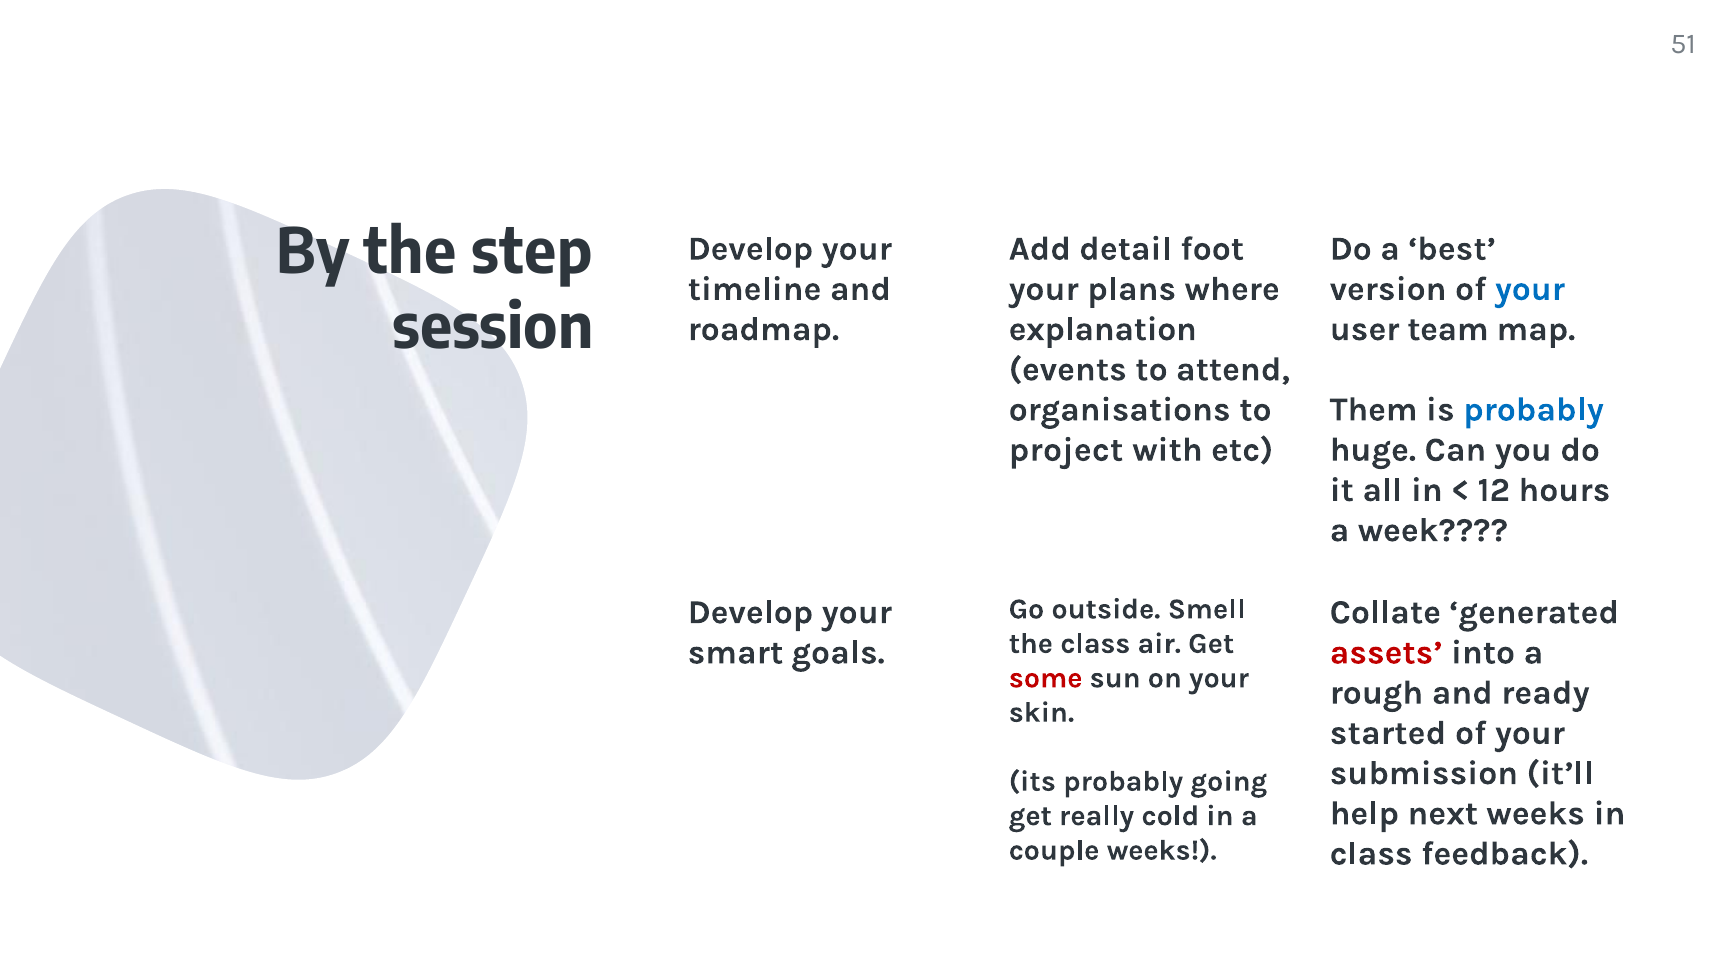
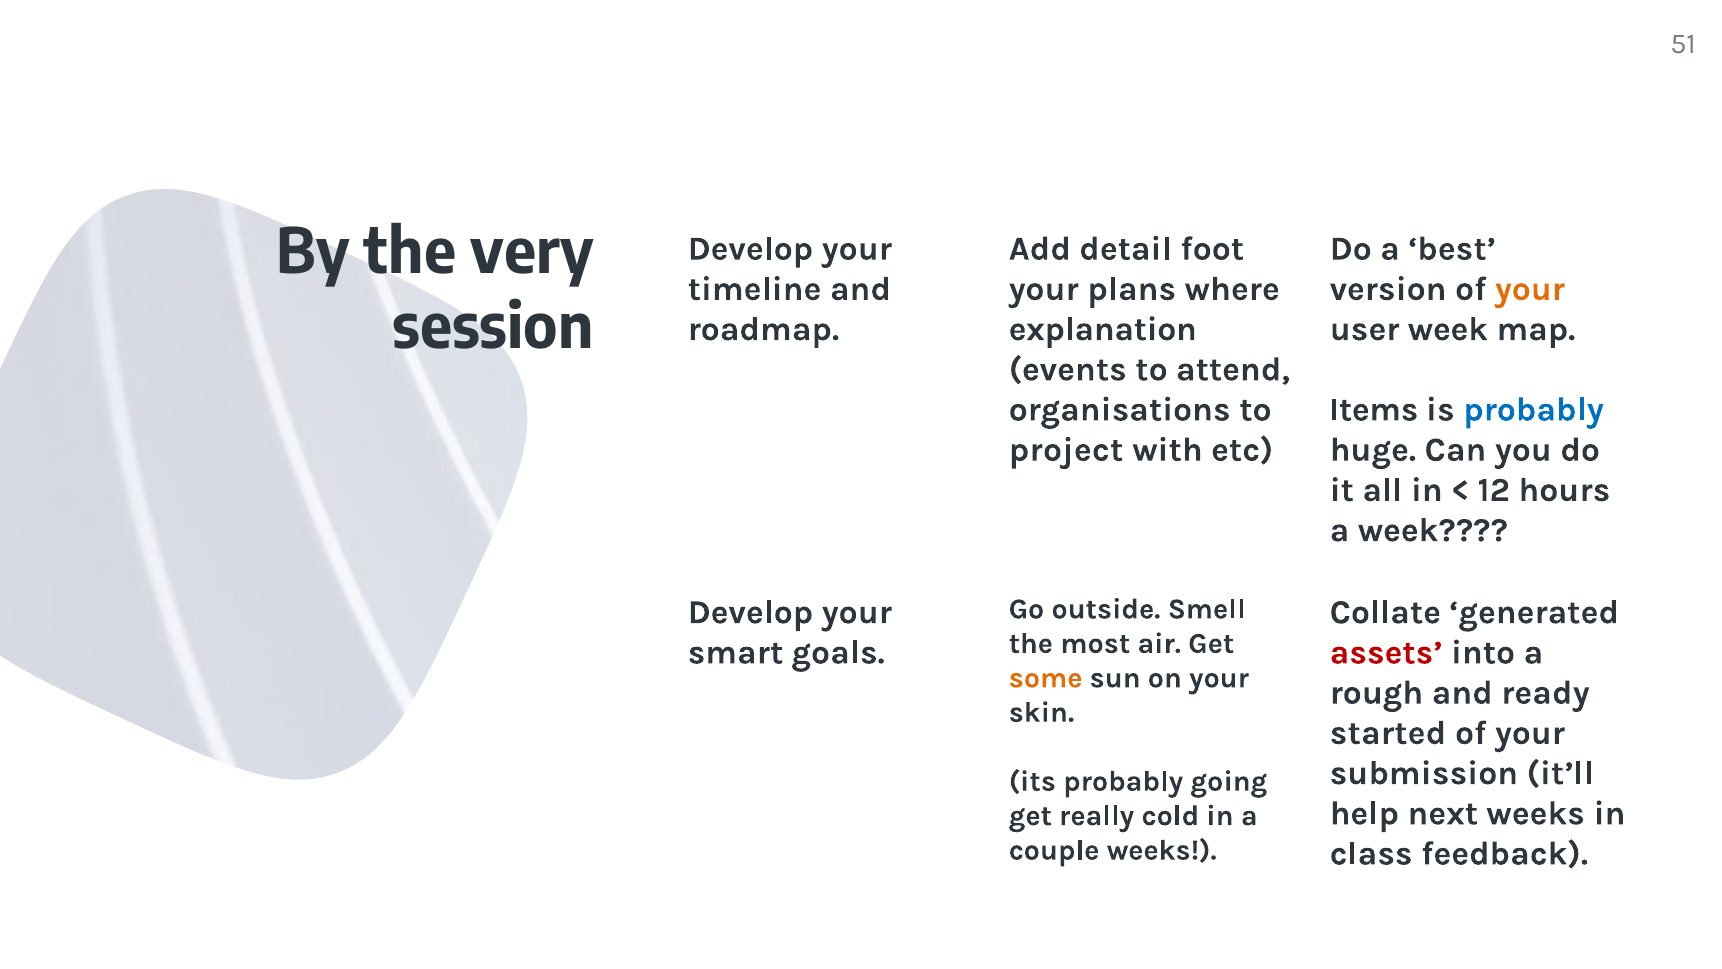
step: step -> very
your at (1530, 289) colour: blue -> orange
user team: team -> week
Them: Them -> Items
the class: class -> most
some colour: red -> orange
